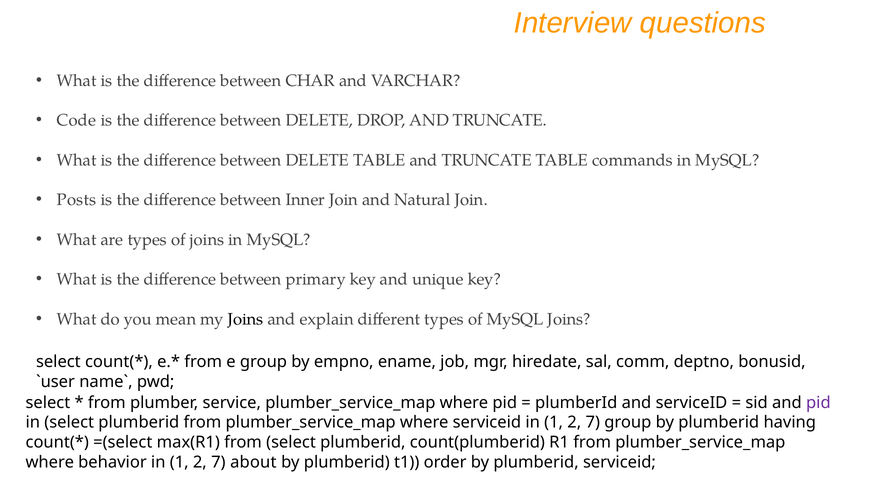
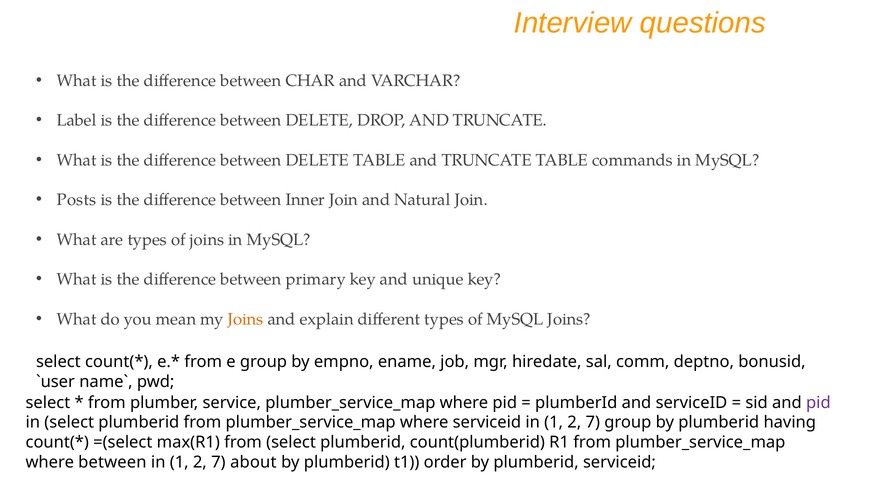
Code: Code -> Label
Joins at (246, 319) colour: black -> orange
where behavior: behavior -> between
